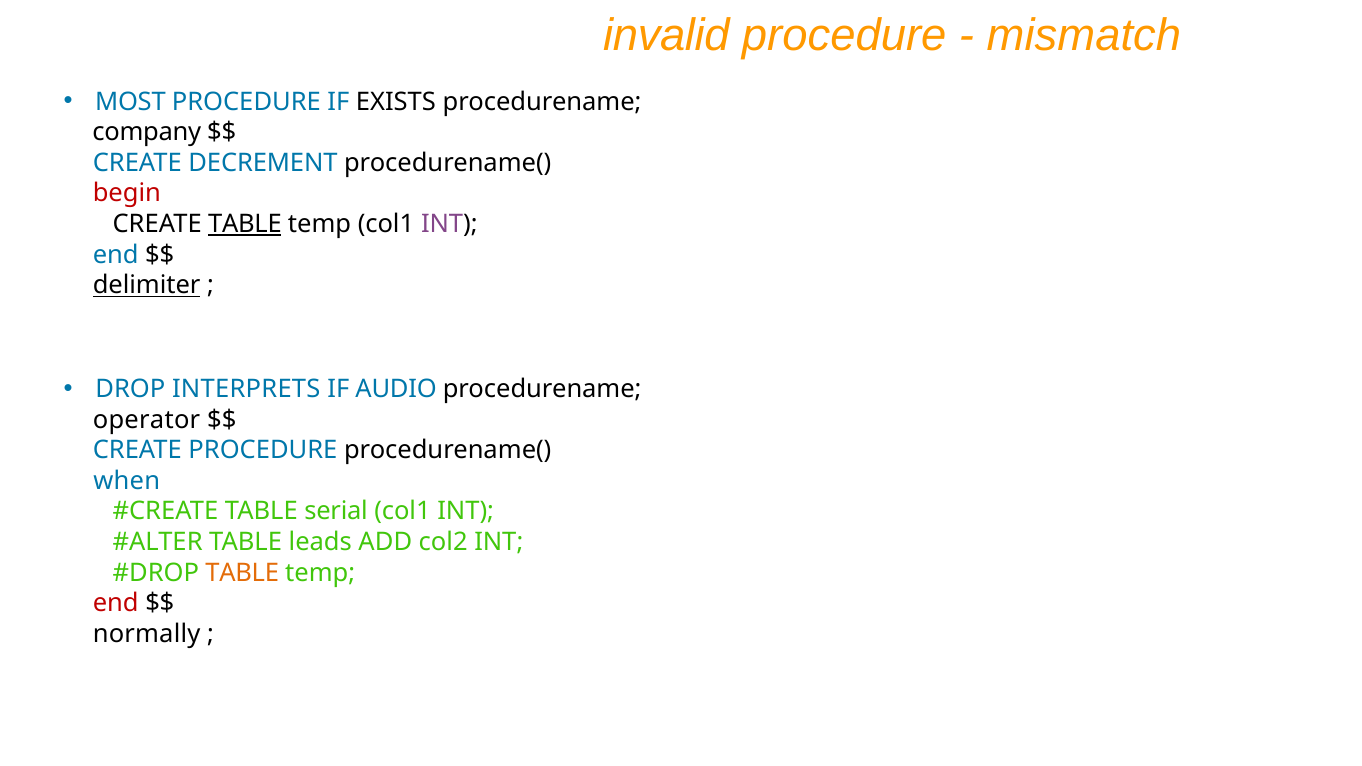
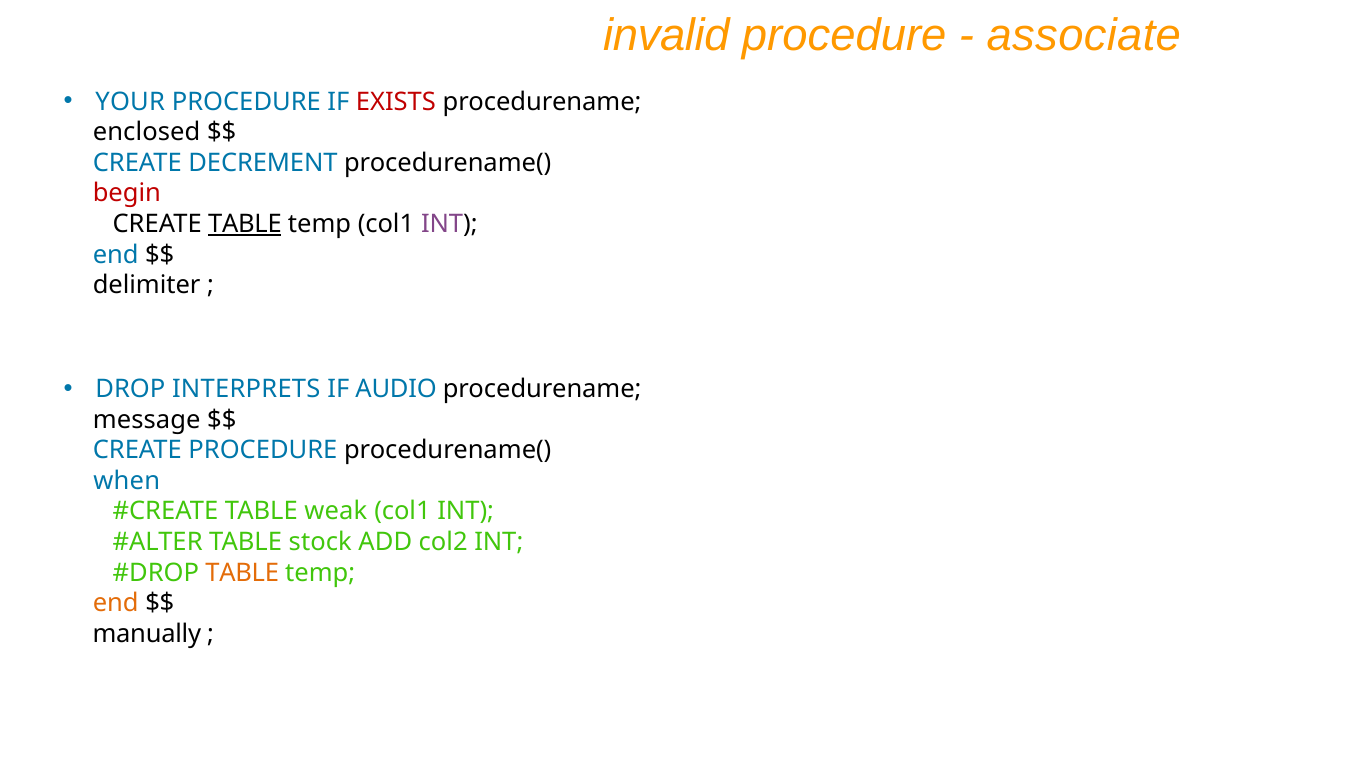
mismatch: mismatch -> associate
MOST: MOST -> YOUR
EXISTS colour: black -> red
company: company -> enclosed
delimiter underline: present -> none
operator: operator -> message
serial: serial -> weak
leads: leads -> stock
end at (116, 604) colour: red -> orange
normally: normally -> manually
